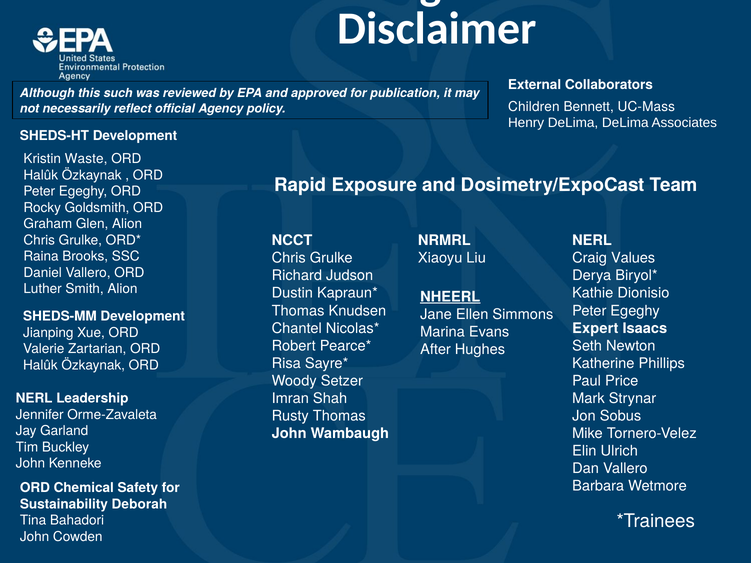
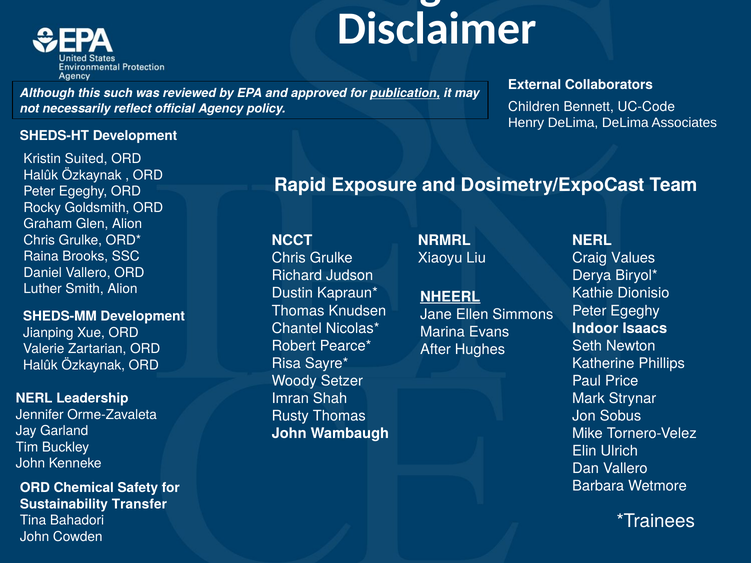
publication underline: none -> present
UC-Mass: UC-Mass -> UC-Code
Waste: Waste -> Suited
Expert: Expert -> Indoor
Deborah: Deborah -> Transfer
